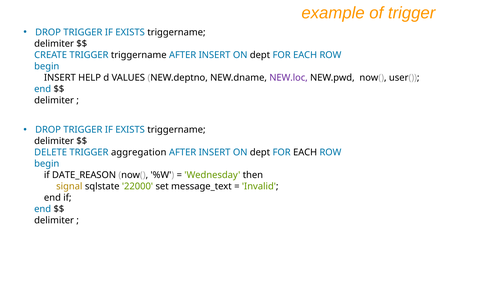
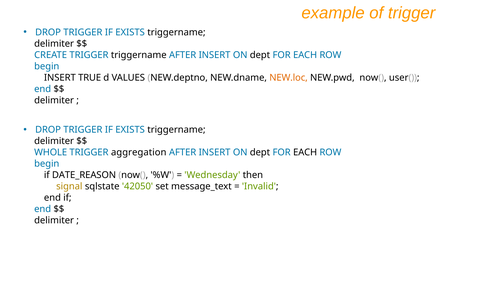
HELP: HELP -> TRUE
NEW.loc colour: purple -> orange
DELETE: DELETE -> WHOLE
22000: 22000 -> 42050
